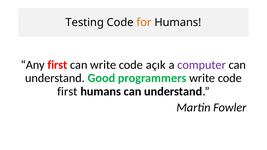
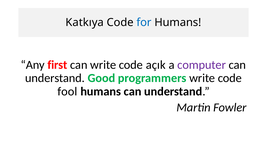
Testing: Testing -> Katkıya
for colour: orange -> blue
first at (67, 91): first -> fool
